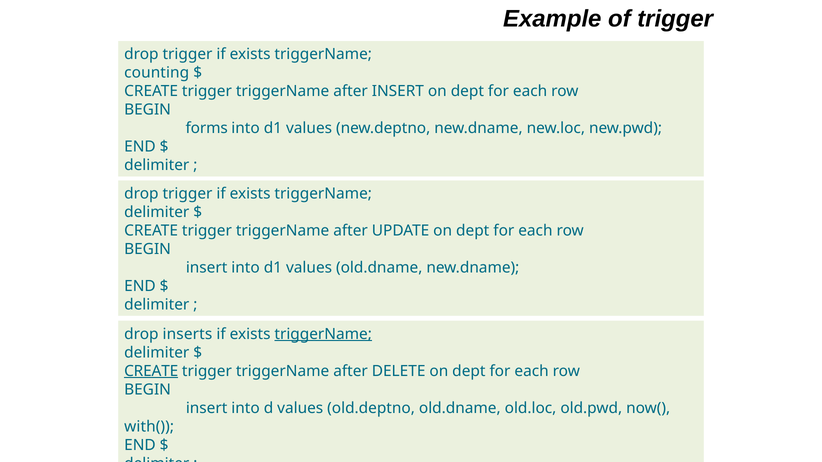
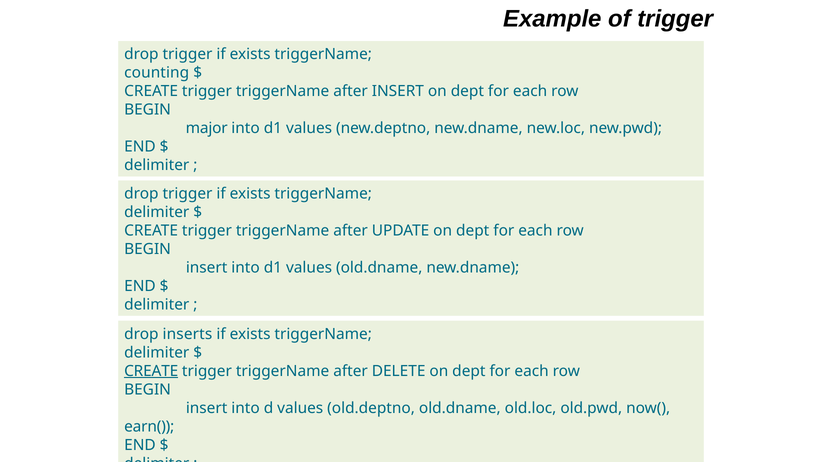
forms: forms -> major
triggerName at (323, 334) underline: present -> none
with(: with( -> earn(
